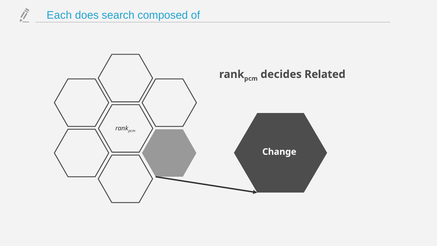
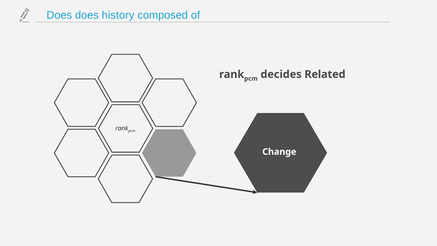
Each at (59, 15): Each -> Does
search: search -> history
